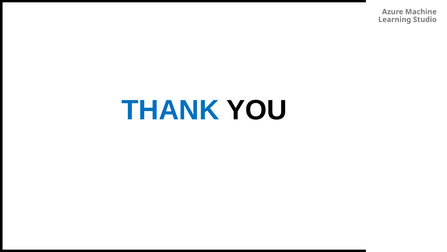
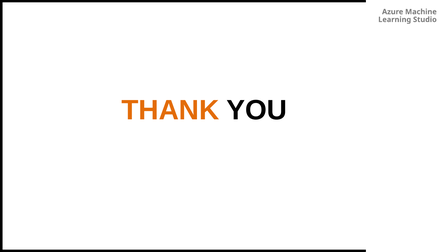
THANK colour: blue -> orange
